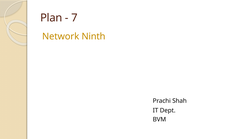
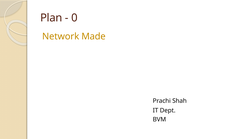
7: 7 -> 0
Ninth: Ninth -> Made
